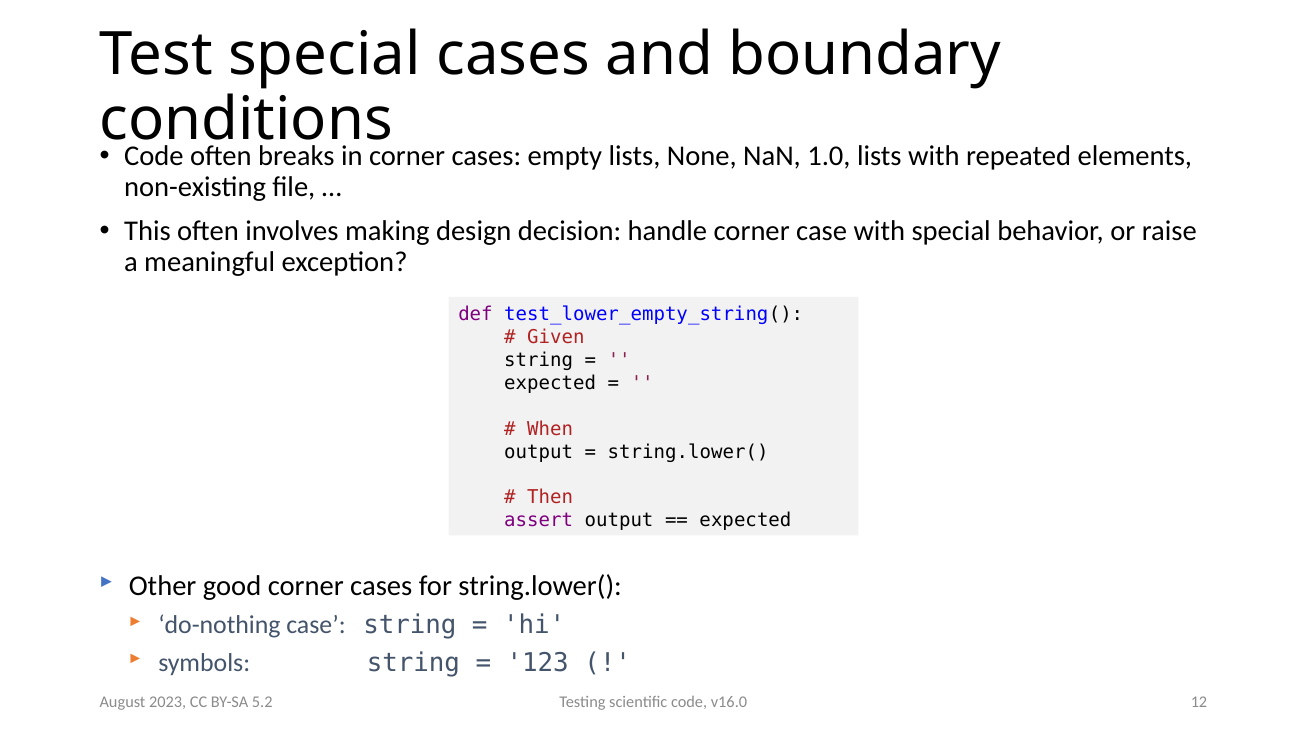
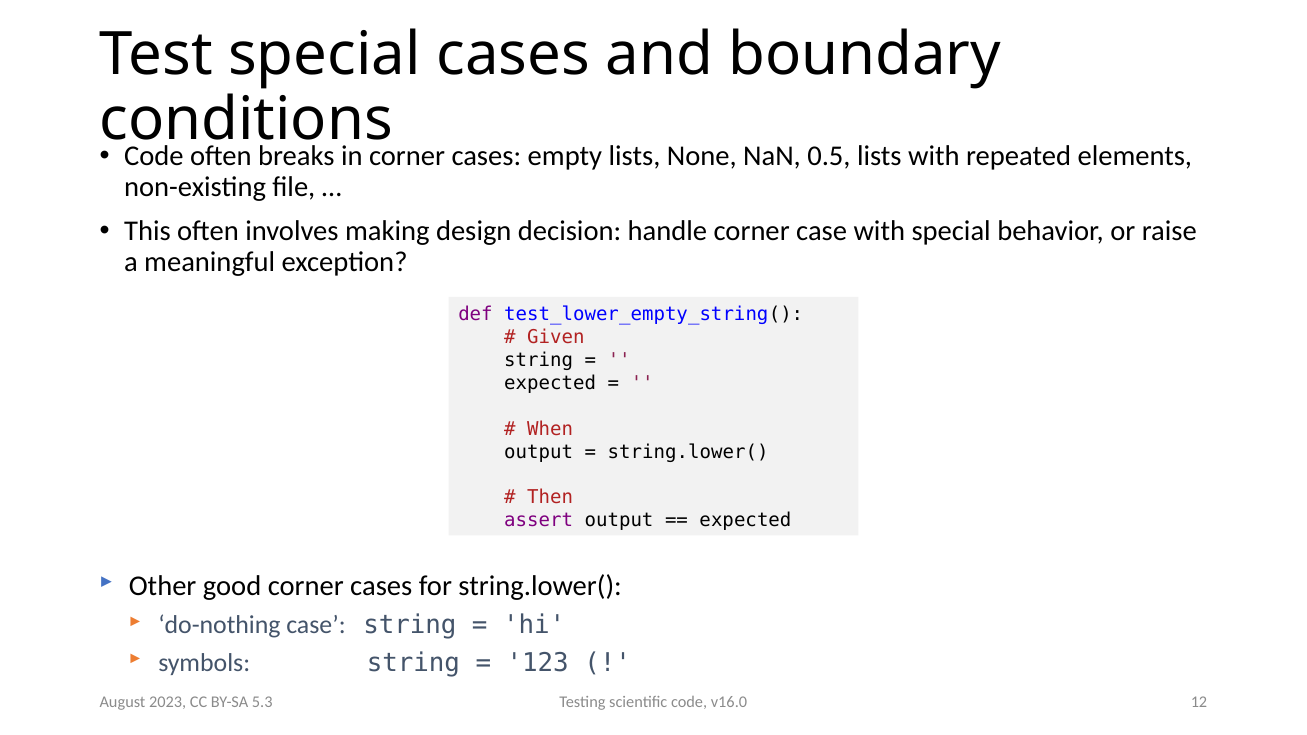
1.0: 1.0 -> 0.5
5.2: 5.2 -> 5.3
